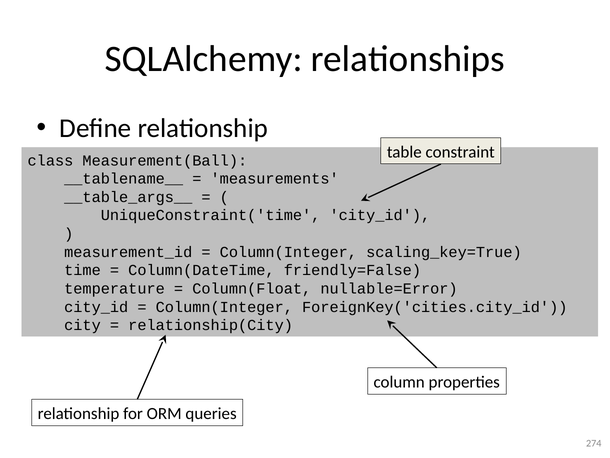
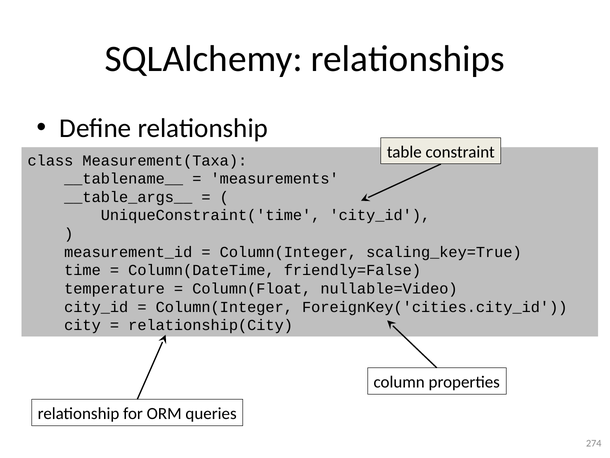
Measurement(Ball: Measurement(Ball -> Measurement(Taxa
nullable=Error: nullable=Error -> nullable=Video
